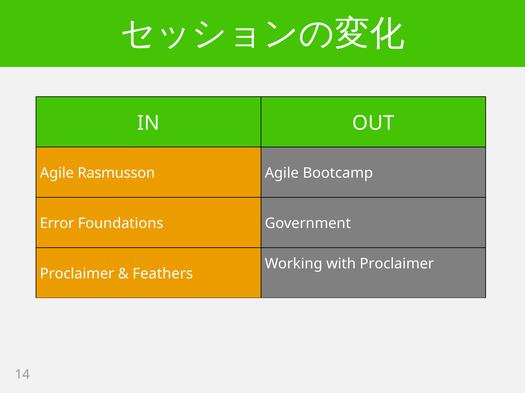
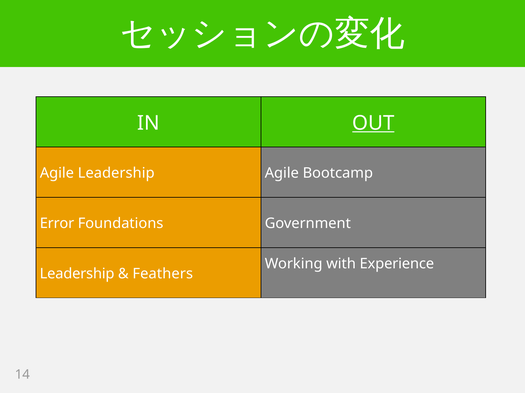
OUT underline: none -> present
Agile Rasmusson: Rasmusson -> Leadership
with Proclaimer: Proclaimer -> Experience
Proclaimer at (77, 274): Proclaimer -> Leadership
